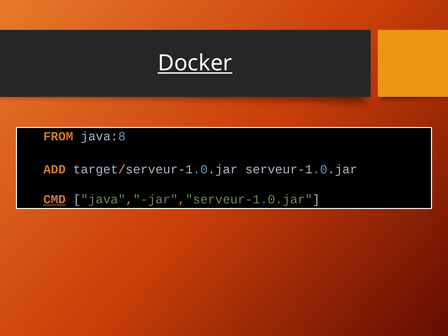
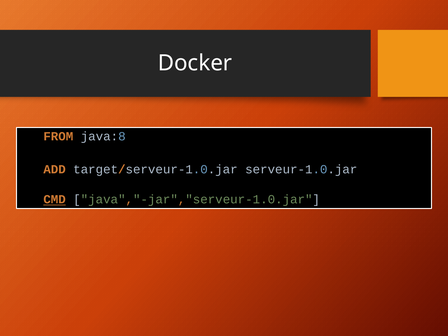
Docker underline: present -> none
